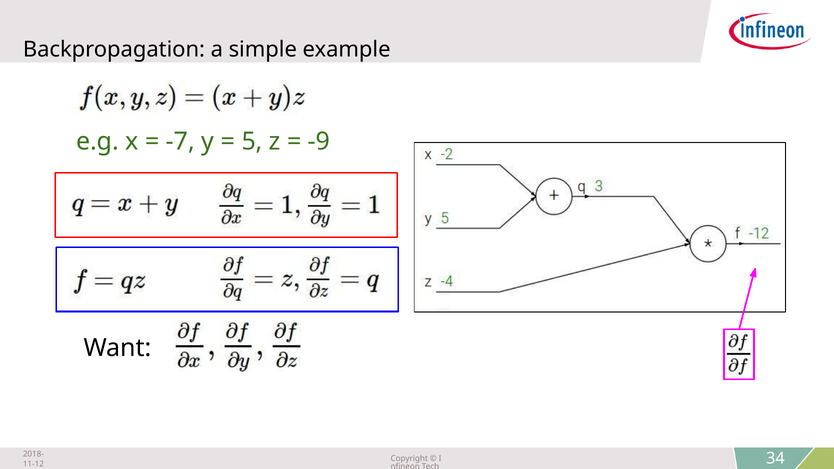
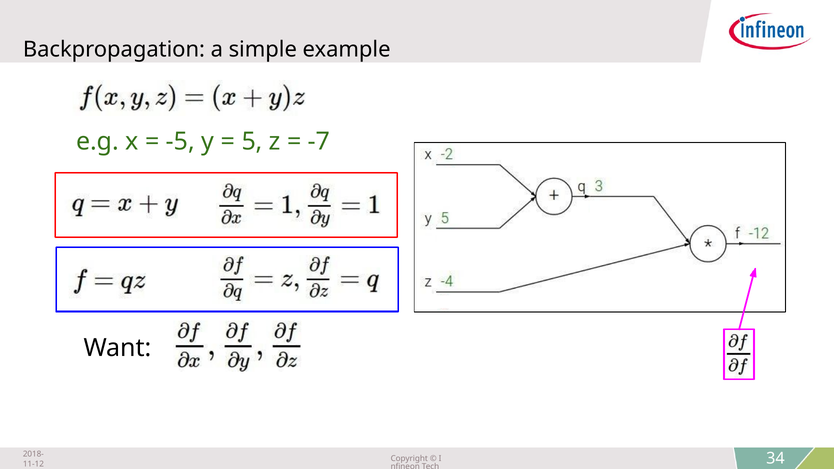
-7: -7 -> -5
-9: -9 -> -7
